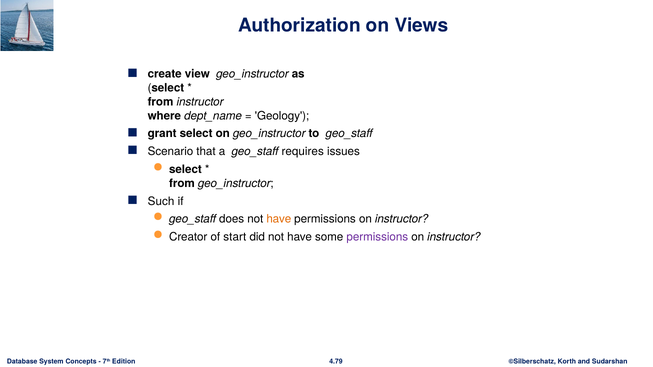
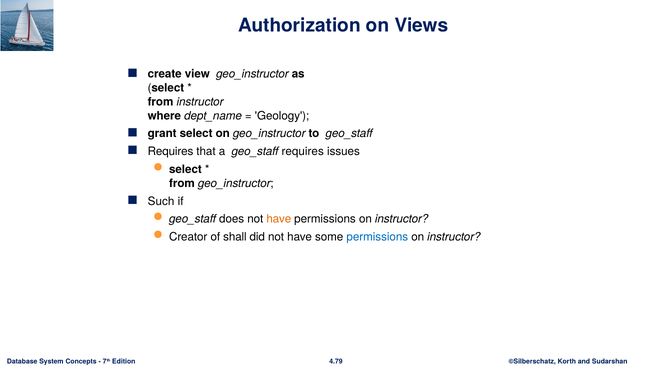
Scenario at (170, 152): Scenario -> Requires
start: start -> shall
permissions at (377, 237) colour: purple -> blue
